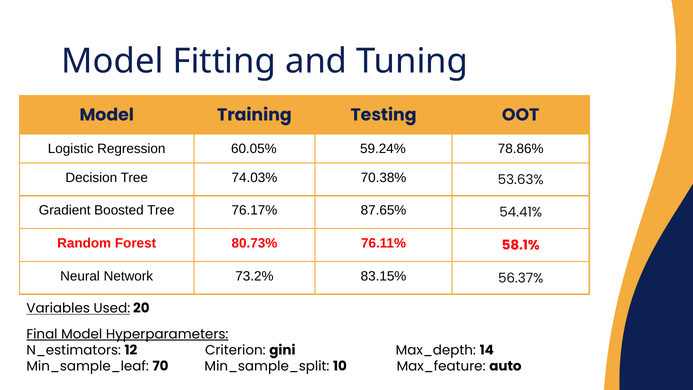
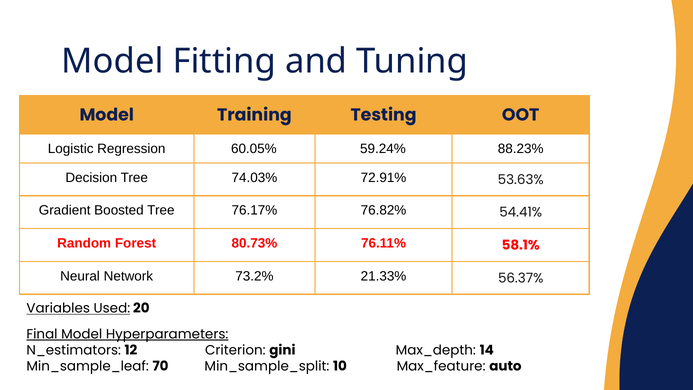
78.86%: 78.86% -> 88.23%
70.38%: 70.38% -> 72.91%
87.65%: 87.65% -> 76.82%
83.15%: 83.15% -> 21.33%
